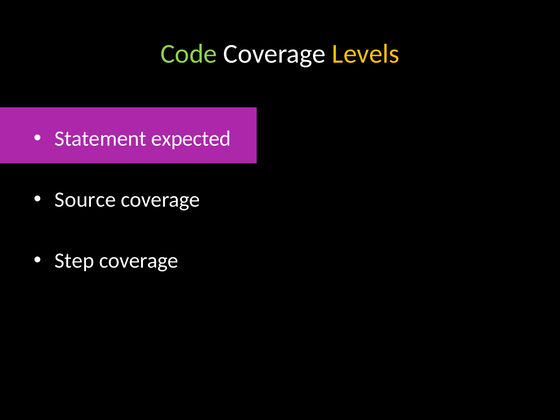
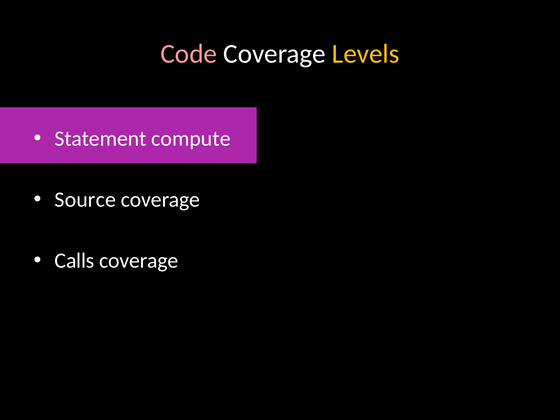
Code colour: light green -> pink
expected: expected -> compute
Step: Step -> Calls
